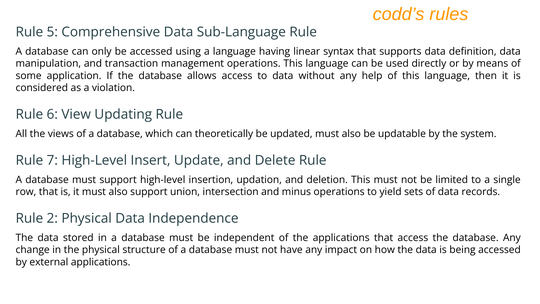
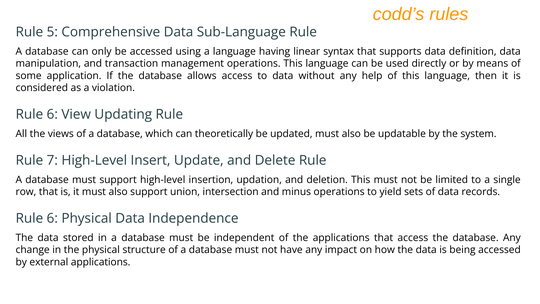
2 at (52, 218): 2 -> 6
